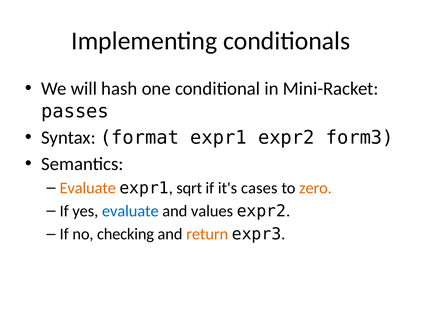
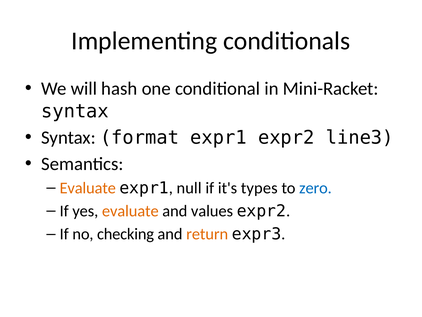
passes at (75, 111): passes -> syntax
form3: form3 -> line3
sqrt: sqrt -> null
cases: cases -> types
zero colour: orange -> blue
evaluate at (130, 211) colour: blue -> orange
